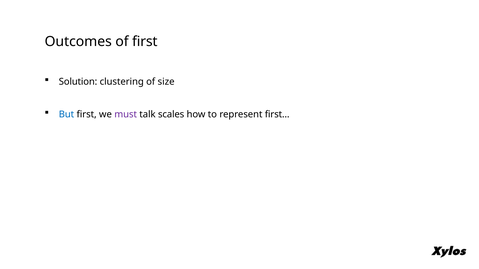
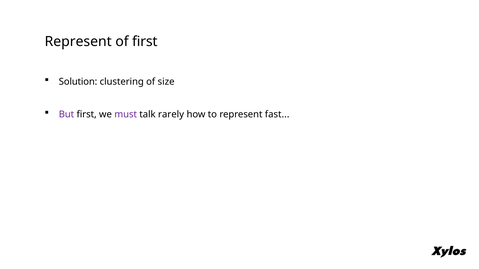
Outcomes at (78, 42): Outcomes -> Represent
But colour: blue -> purple
scales: scales -> rarely
represent first: first -> fast
